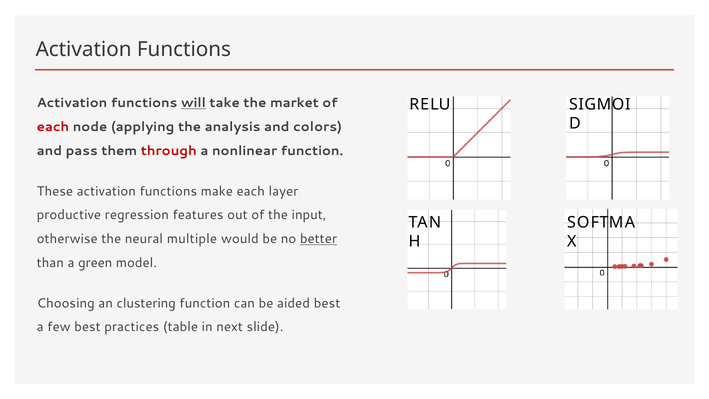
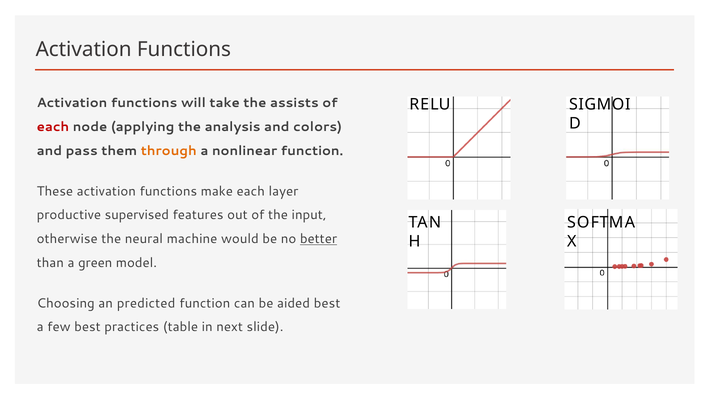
will underline: present -> none
market: market -> assists
through colour: red -> orange
regression: regression -> supervised
multiple: multiple -> machine
clustering: clustering -> predicted
